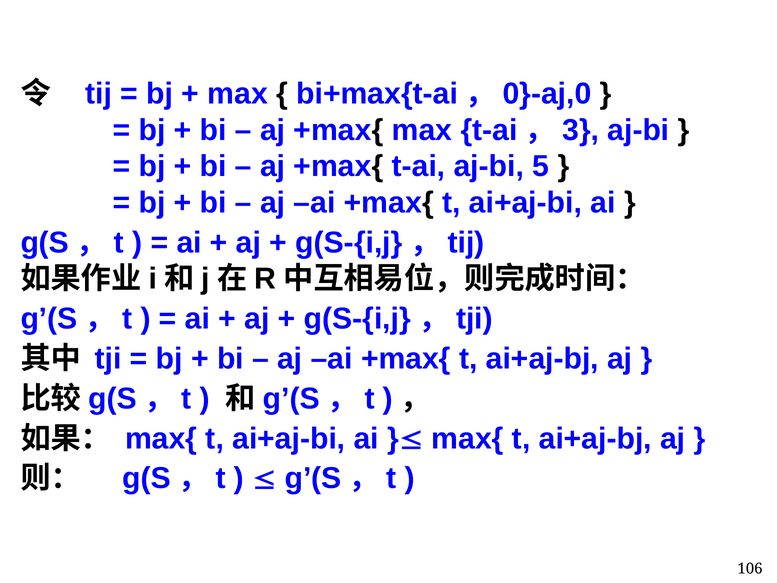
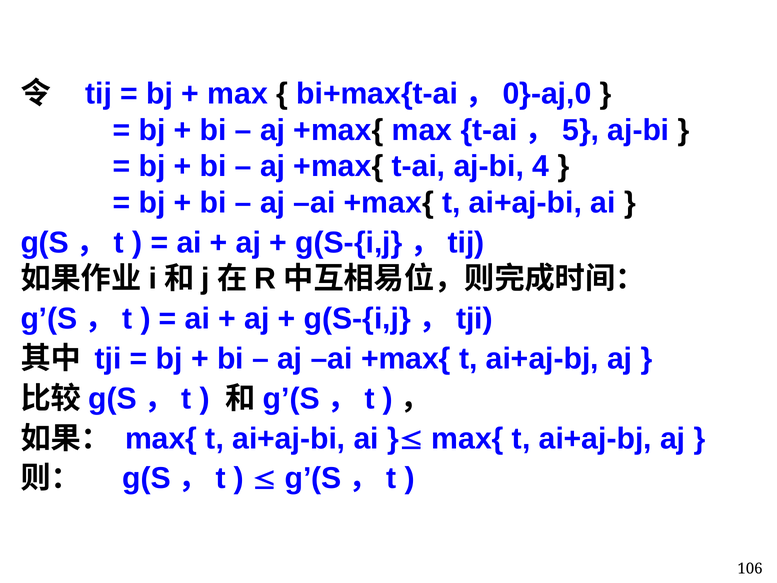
3: 3 -> 5
5: 5 -> 4
